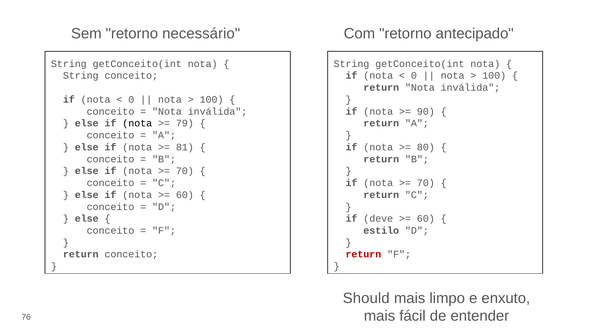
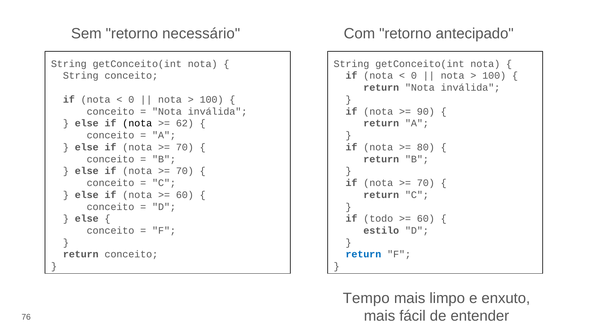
79: 79 -> 62
81 at (185, 147): 81 -> 70
deve: deve -> todo
return at (363, 254) colour: red -> blue
Should: Should -> Tempo
